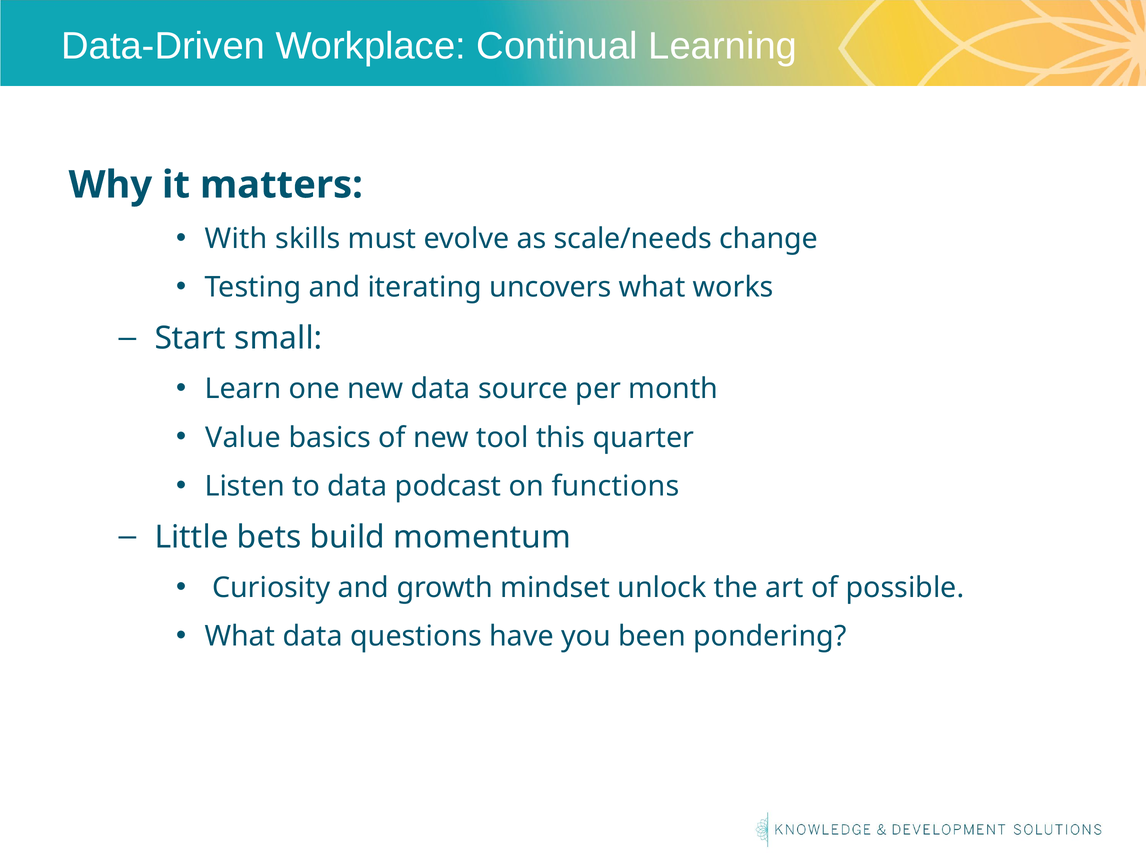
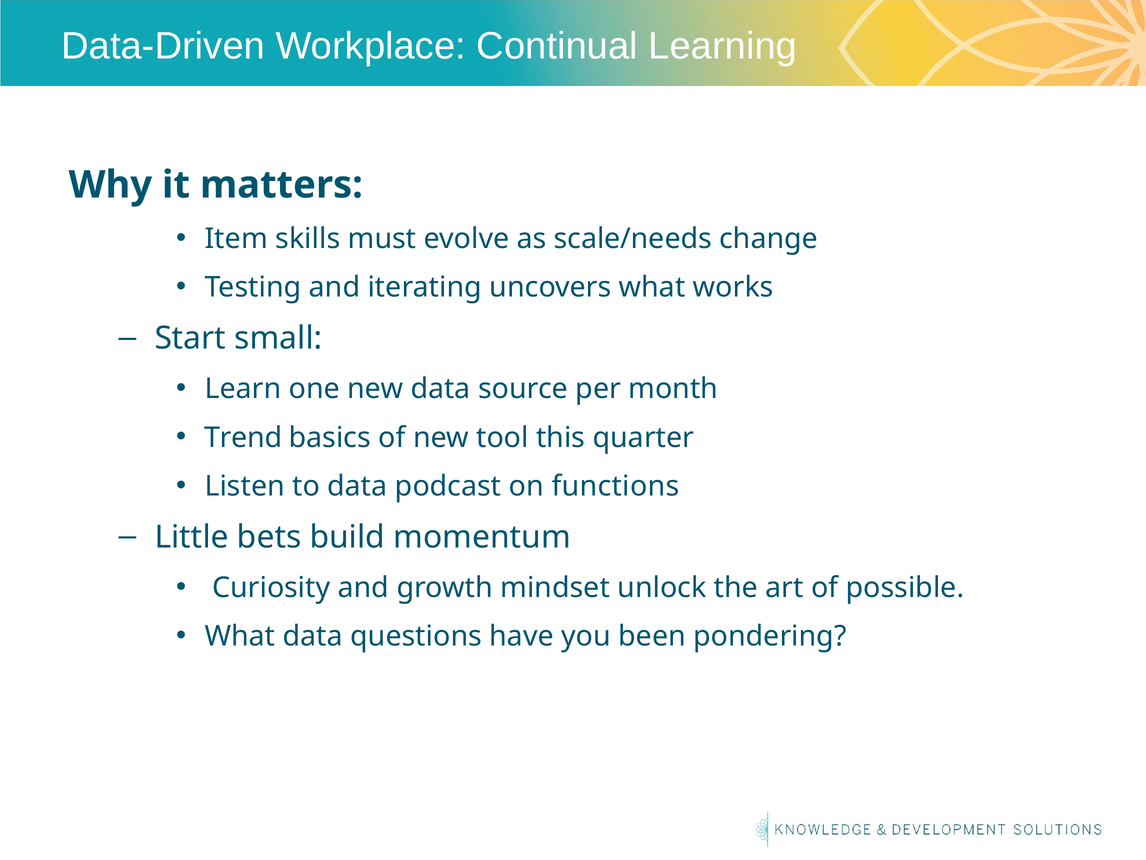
With: With -> Item
Value: Value -> Trend
